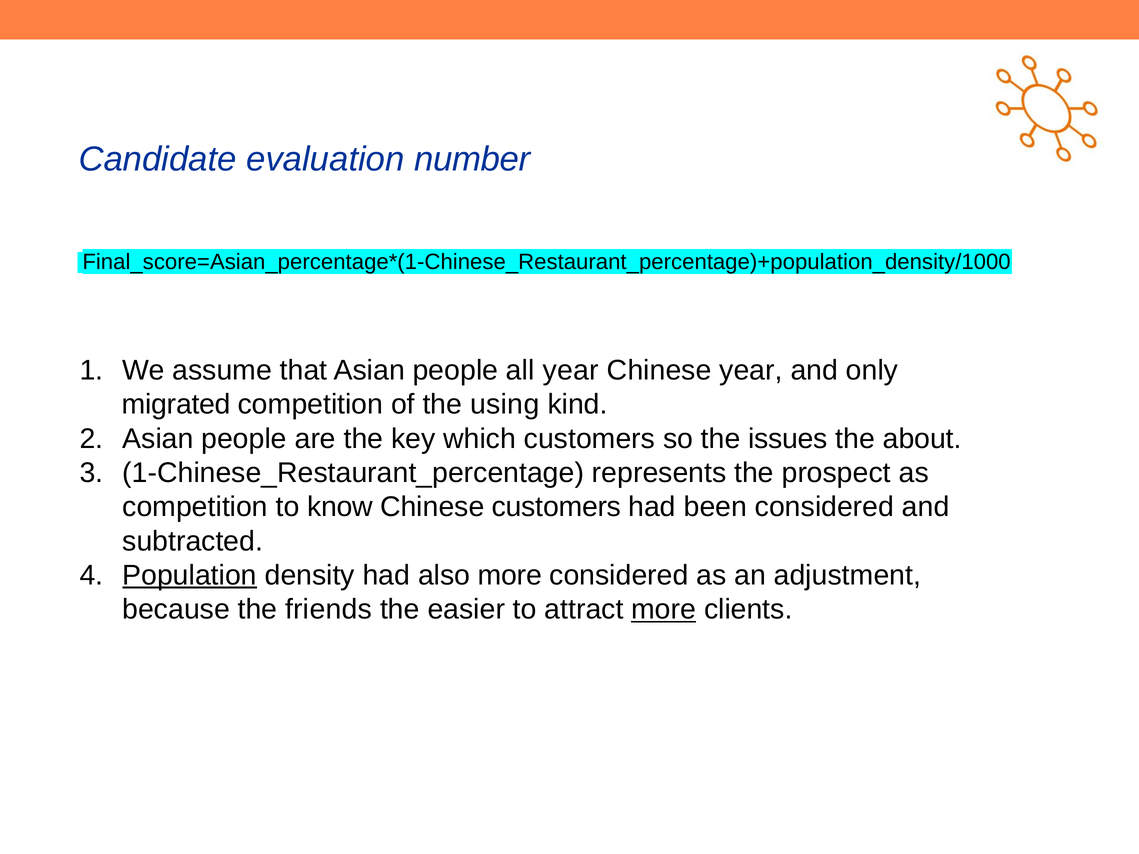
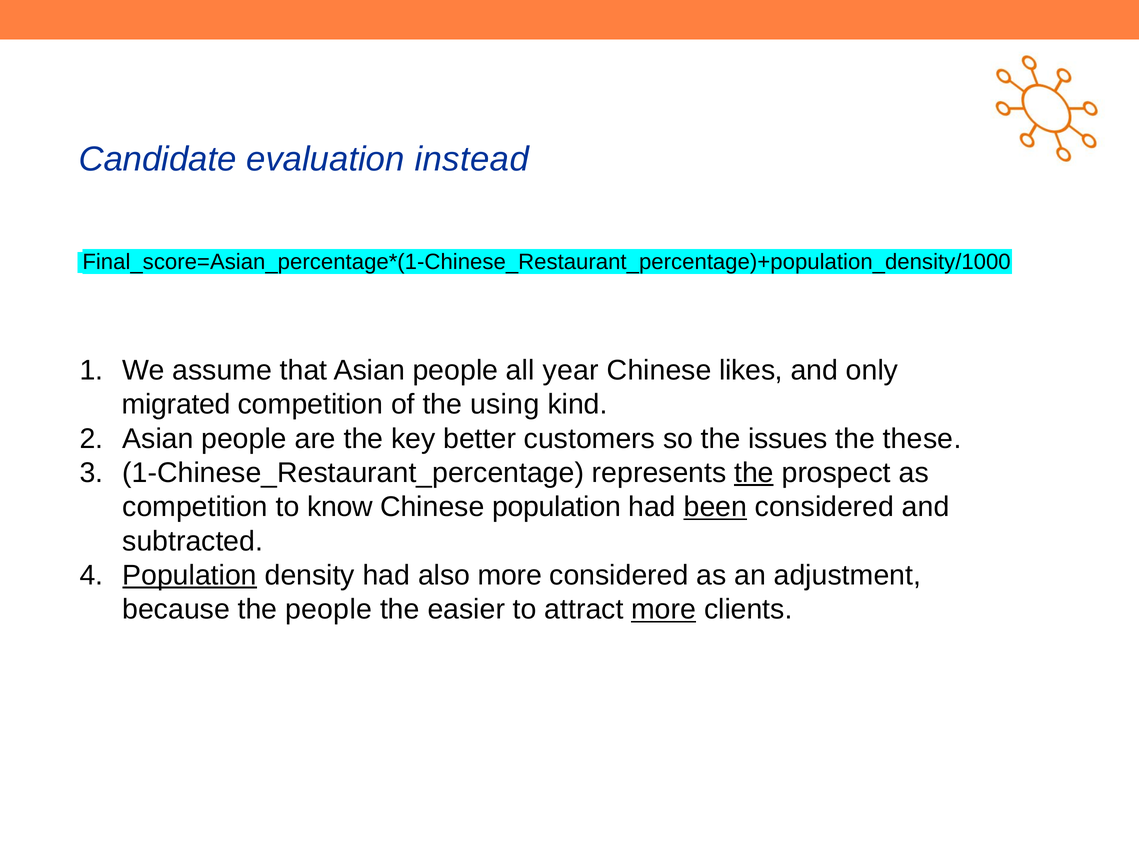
number: number -> instead
Chinese year: year -> likes
which: which -> better
about: about -> these
the at (754, 473) underline: none -> present
Chinese customers: customers -> population
been underline: none -> present
the friends: friends -> people
